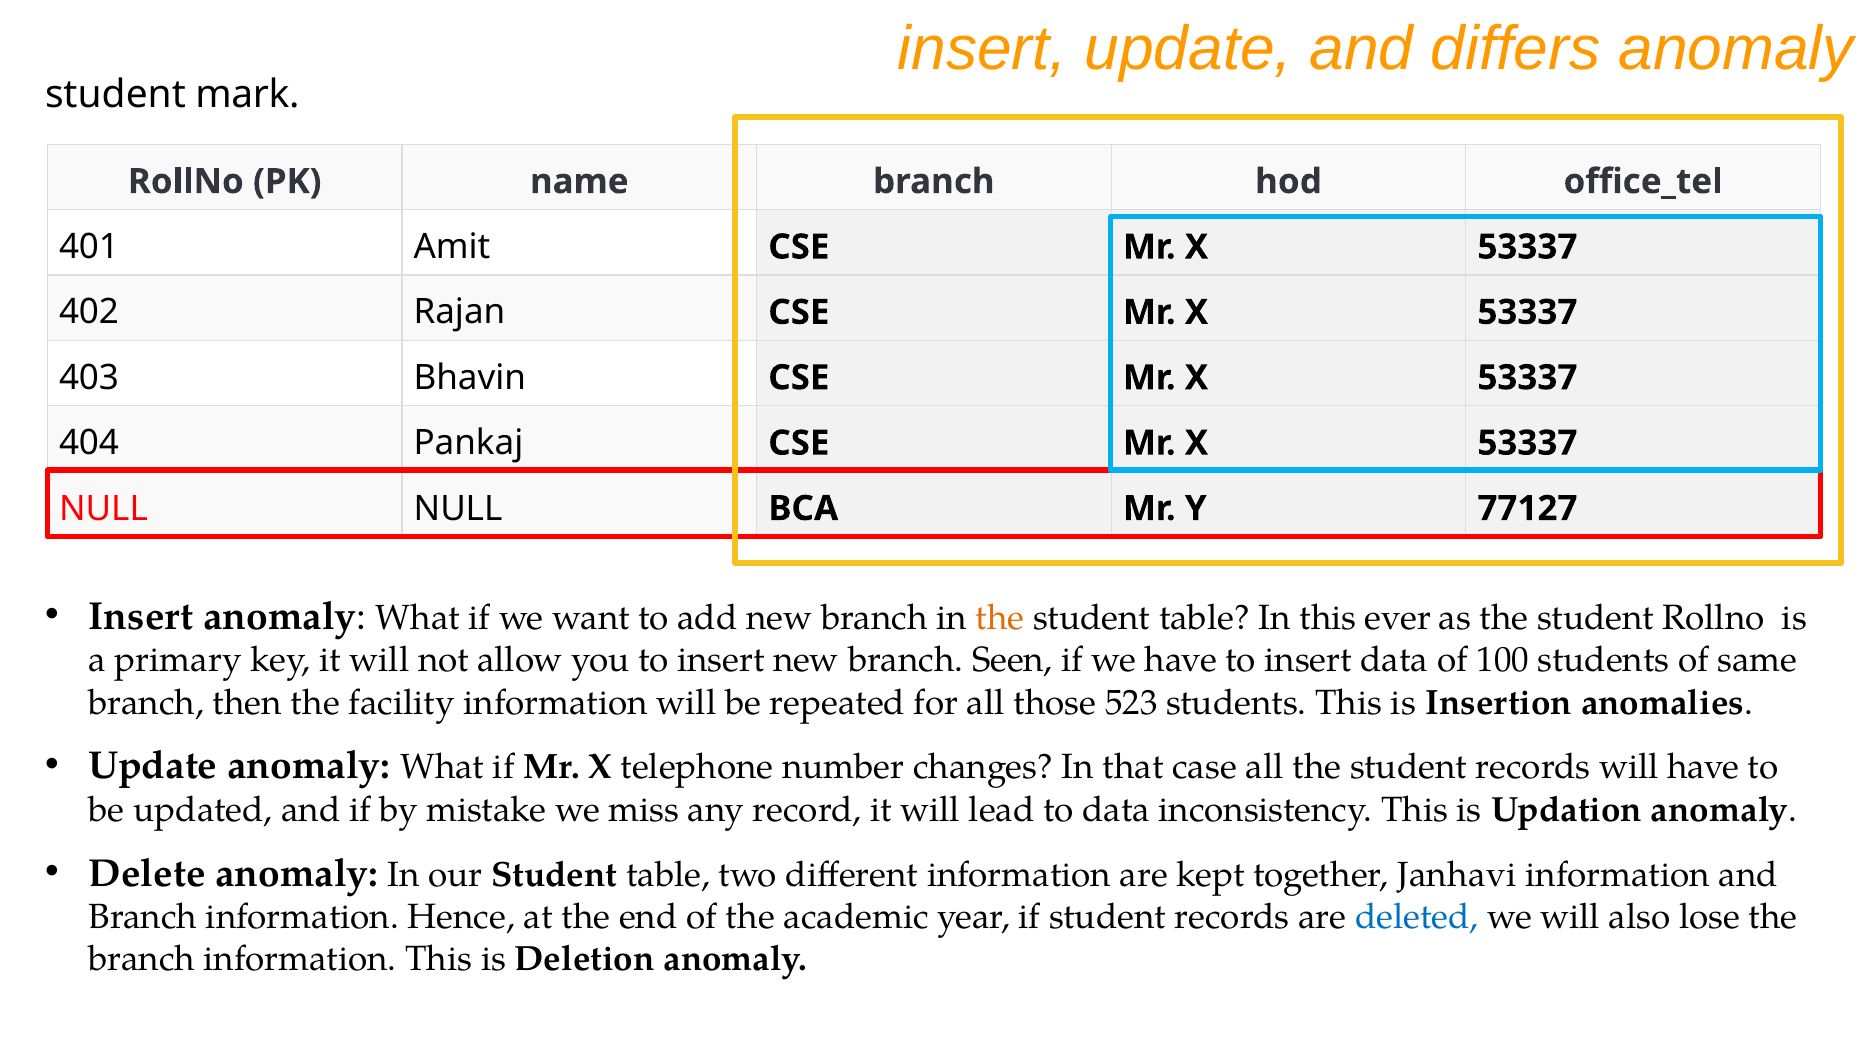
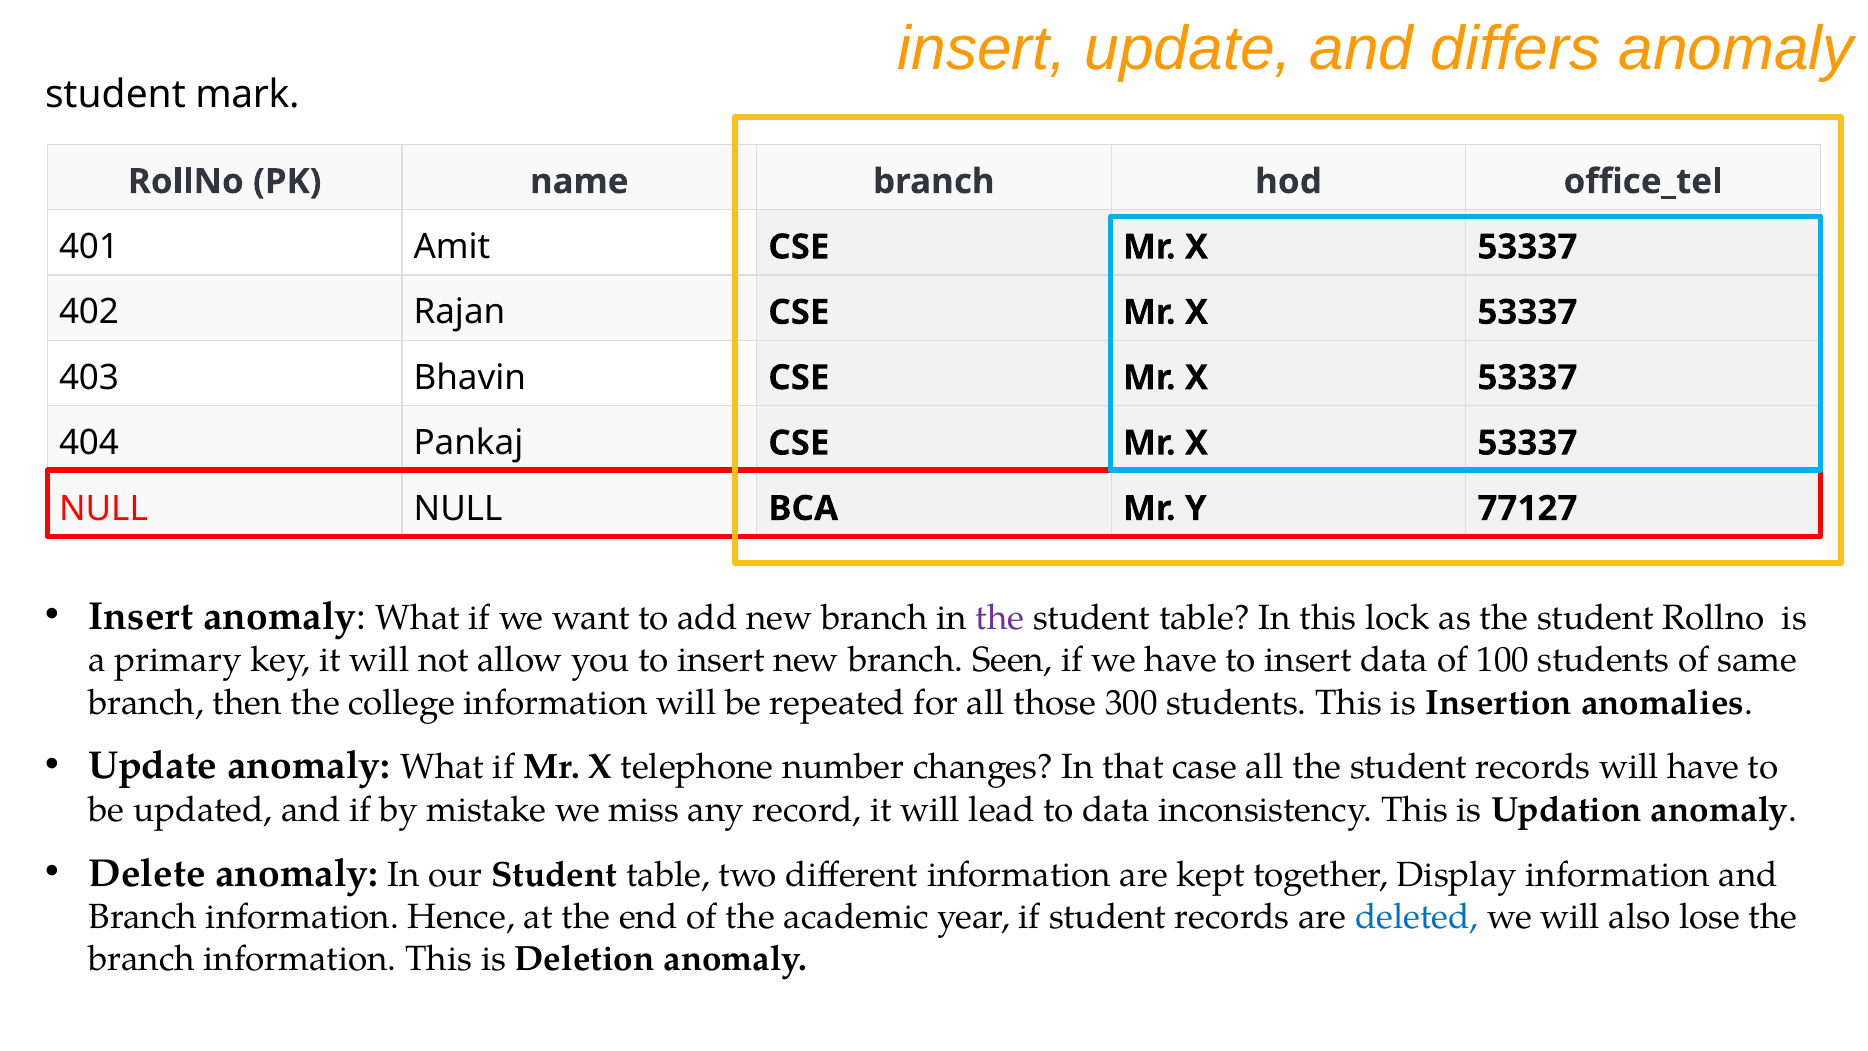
the at (1000, 617) colour: orange -> purple
ever: ever -> lock
facility: facility -> college
523: 523 -> 300
Janhavi: Janhavi -> Display
